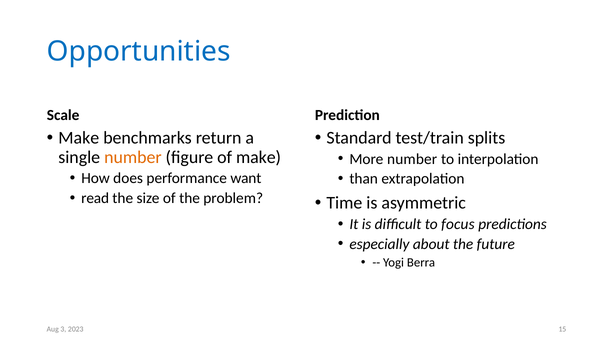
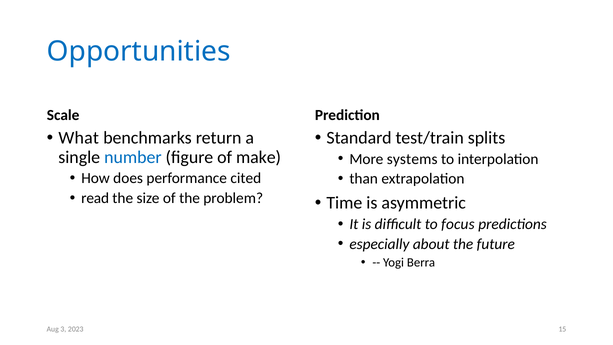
Make at (79, 138): Make -> What
number at (133, 157) colour: orange -> blue
More number: number -> systems
want: want -> cited
